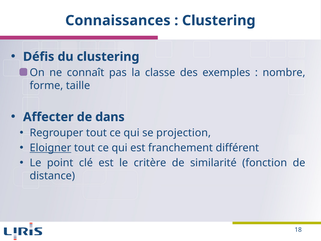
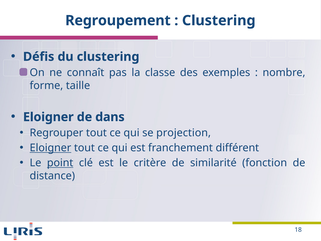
Connaissances: Connaissances -> Regroupement
Affecter at (48, 117): Affecter -> Eloigner
point underline: none -> present
